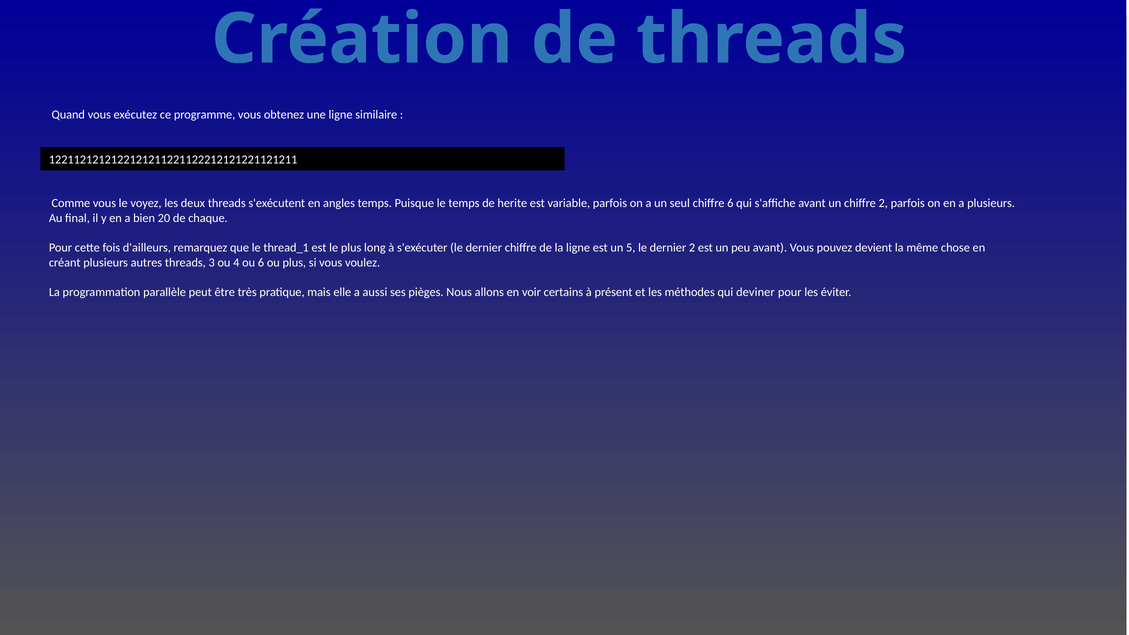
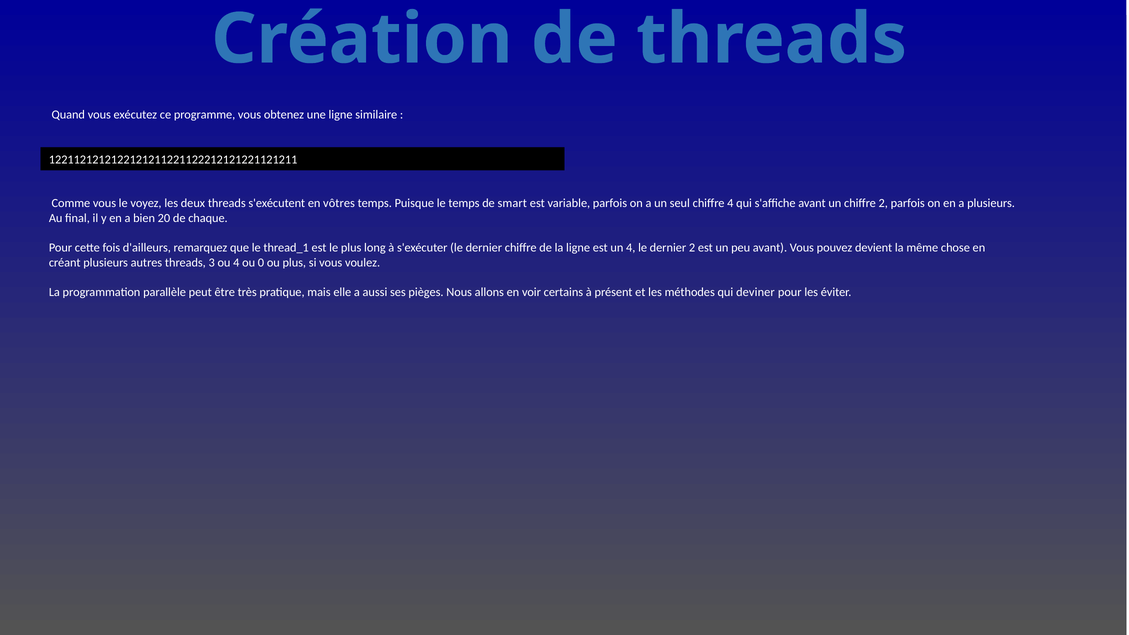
angles: angles -> vôtres
herite: herite -> smart
chiffre 6: 6 -> 4
un 5: 5 -> 4
ou 6: 6 -> 0
